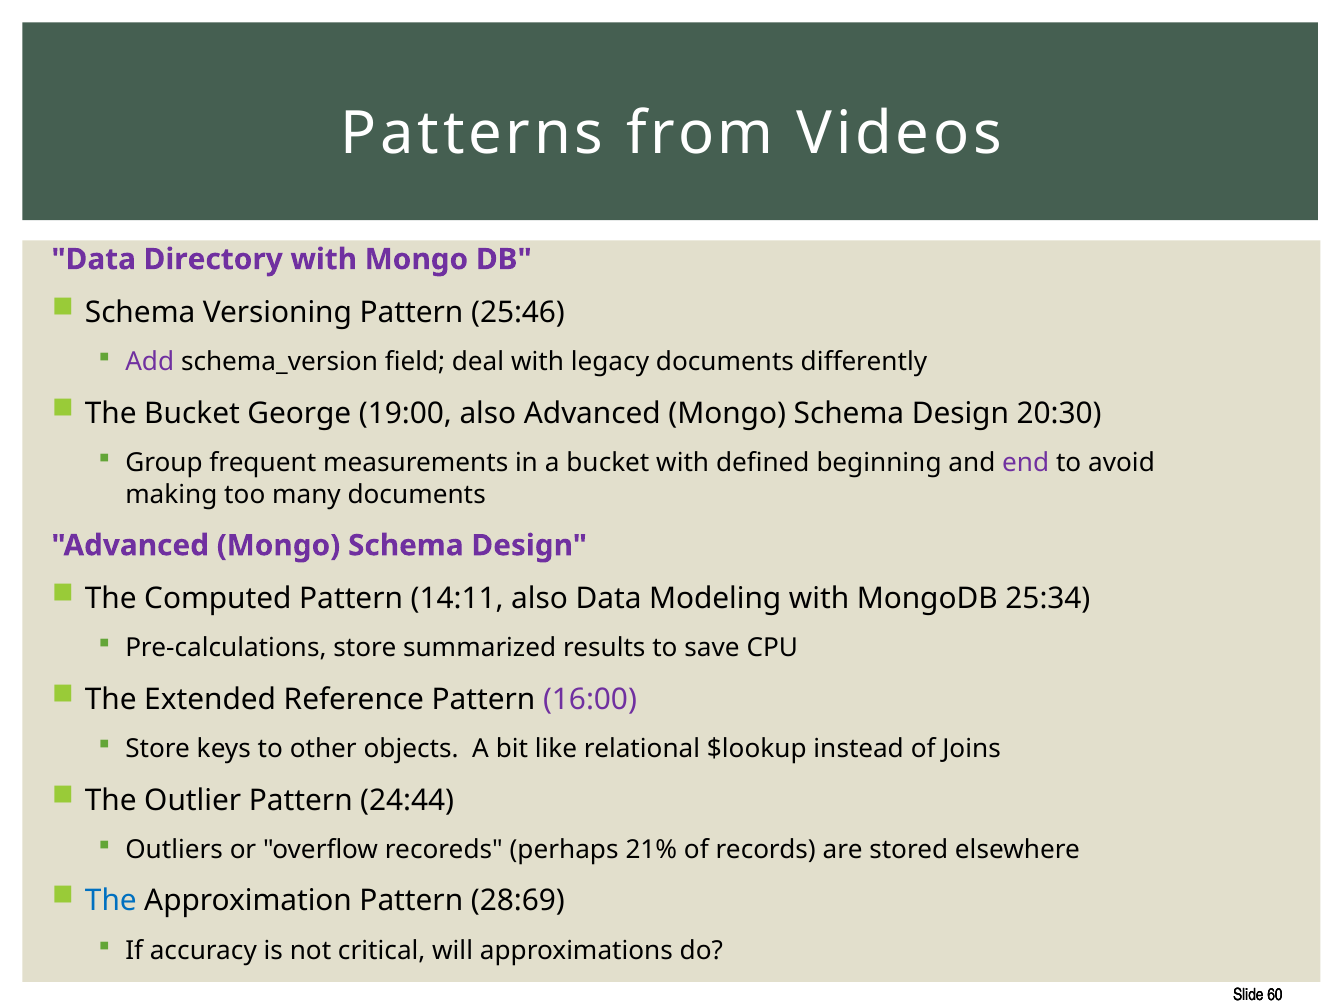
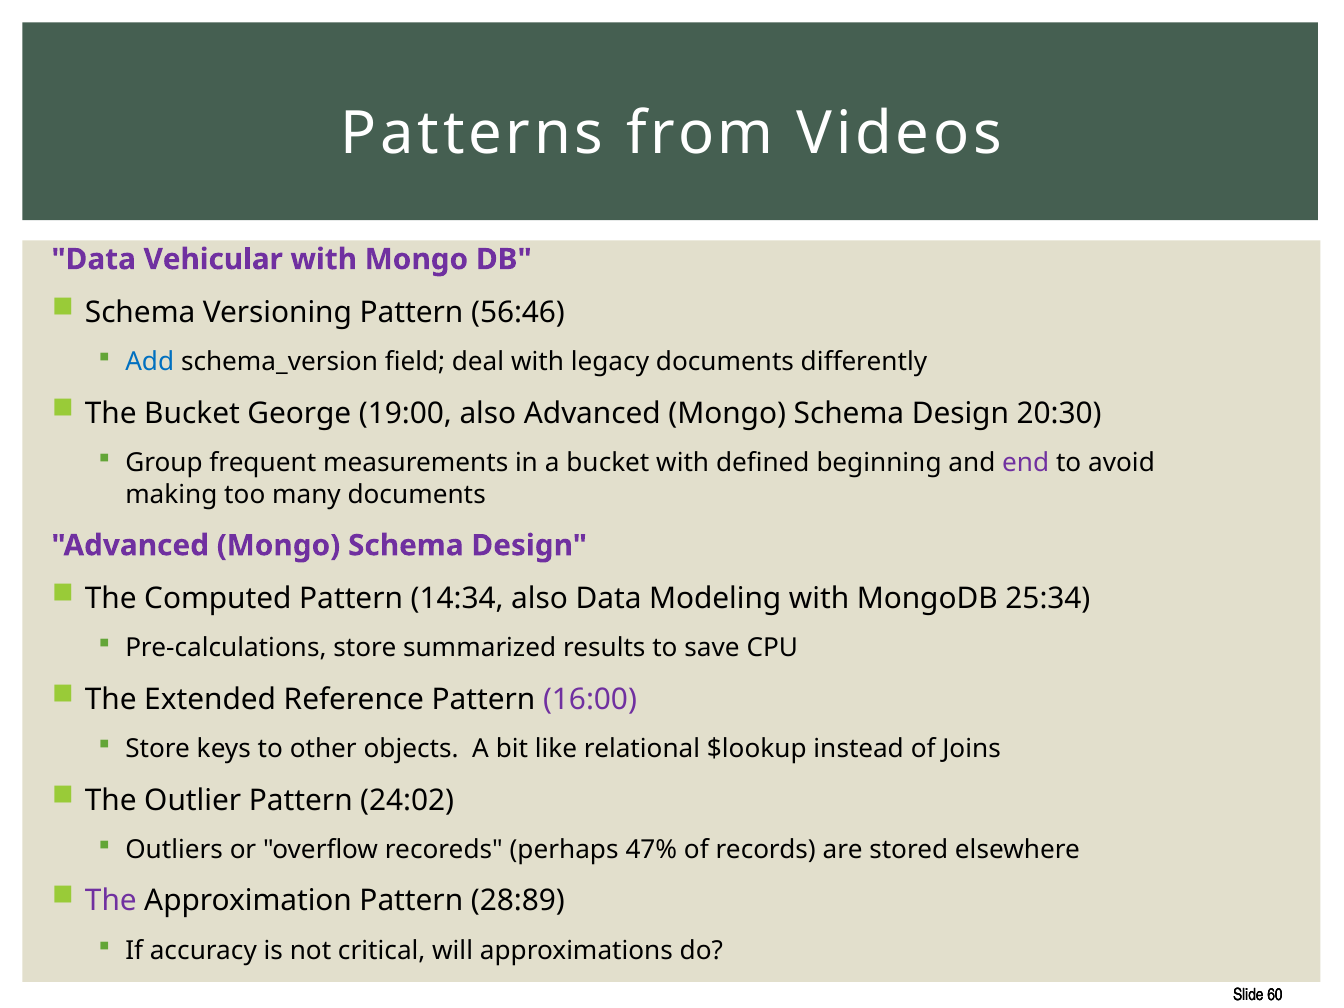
Directory: Directory -> Vehicular
25:46: 25:46 -> 56:46
Add colour: purple -> blue
14:11: 14:11 -> 14:34
24:44: 24:44 -> 24:02
21%: 21% -> 47%
The at (111, 901) colour: blue -> purple
28:69: 28:69 -> 28:89
